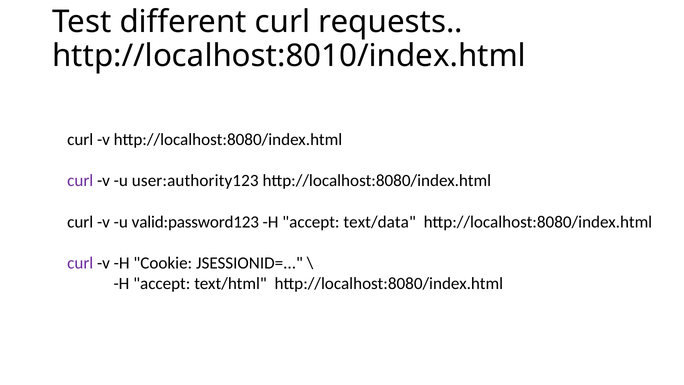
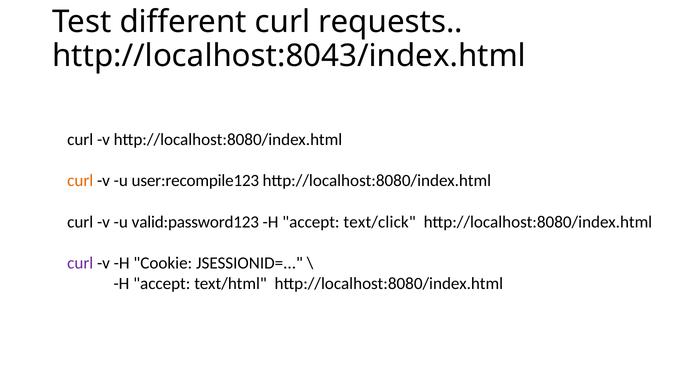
http://localhost:8010/index.html: http://localhost:8010/index.html -> http://localhost:8043/index.html
curl at (80, 181) colour: purple -> orange
user:authority123: user:authority123 -> user:recompile123
text/data: text/data -> text/click
